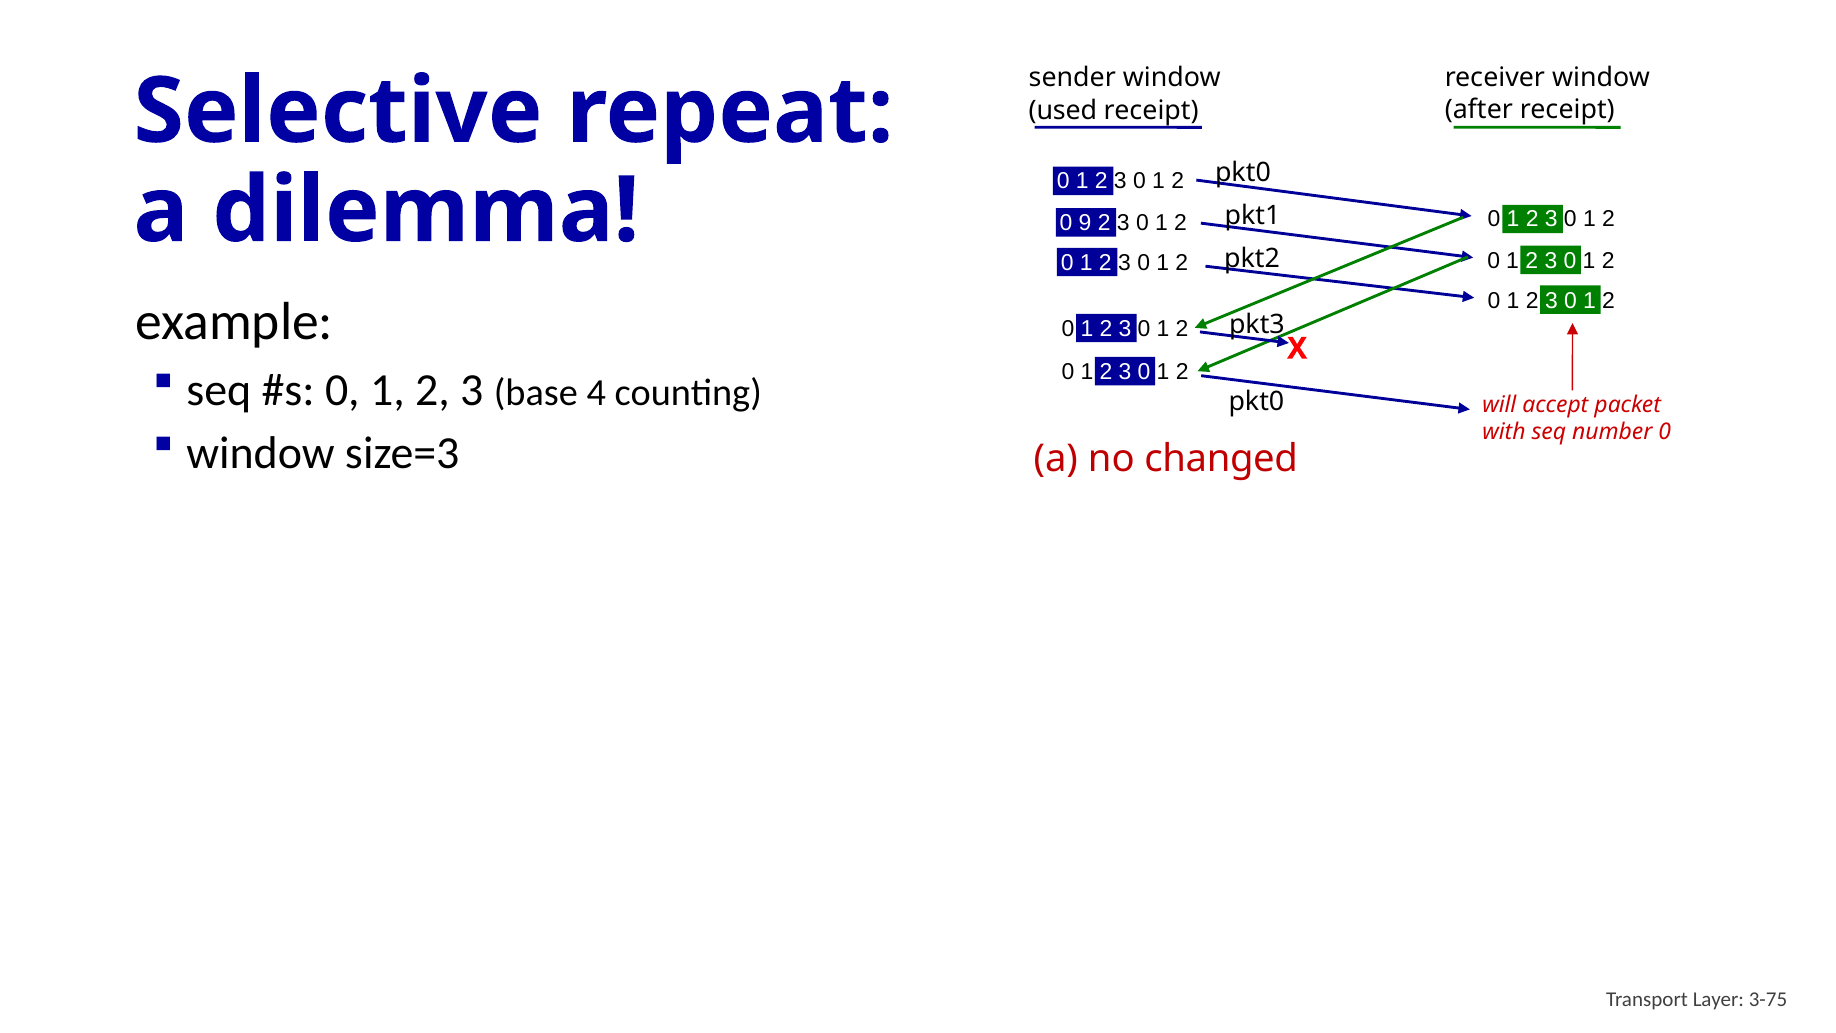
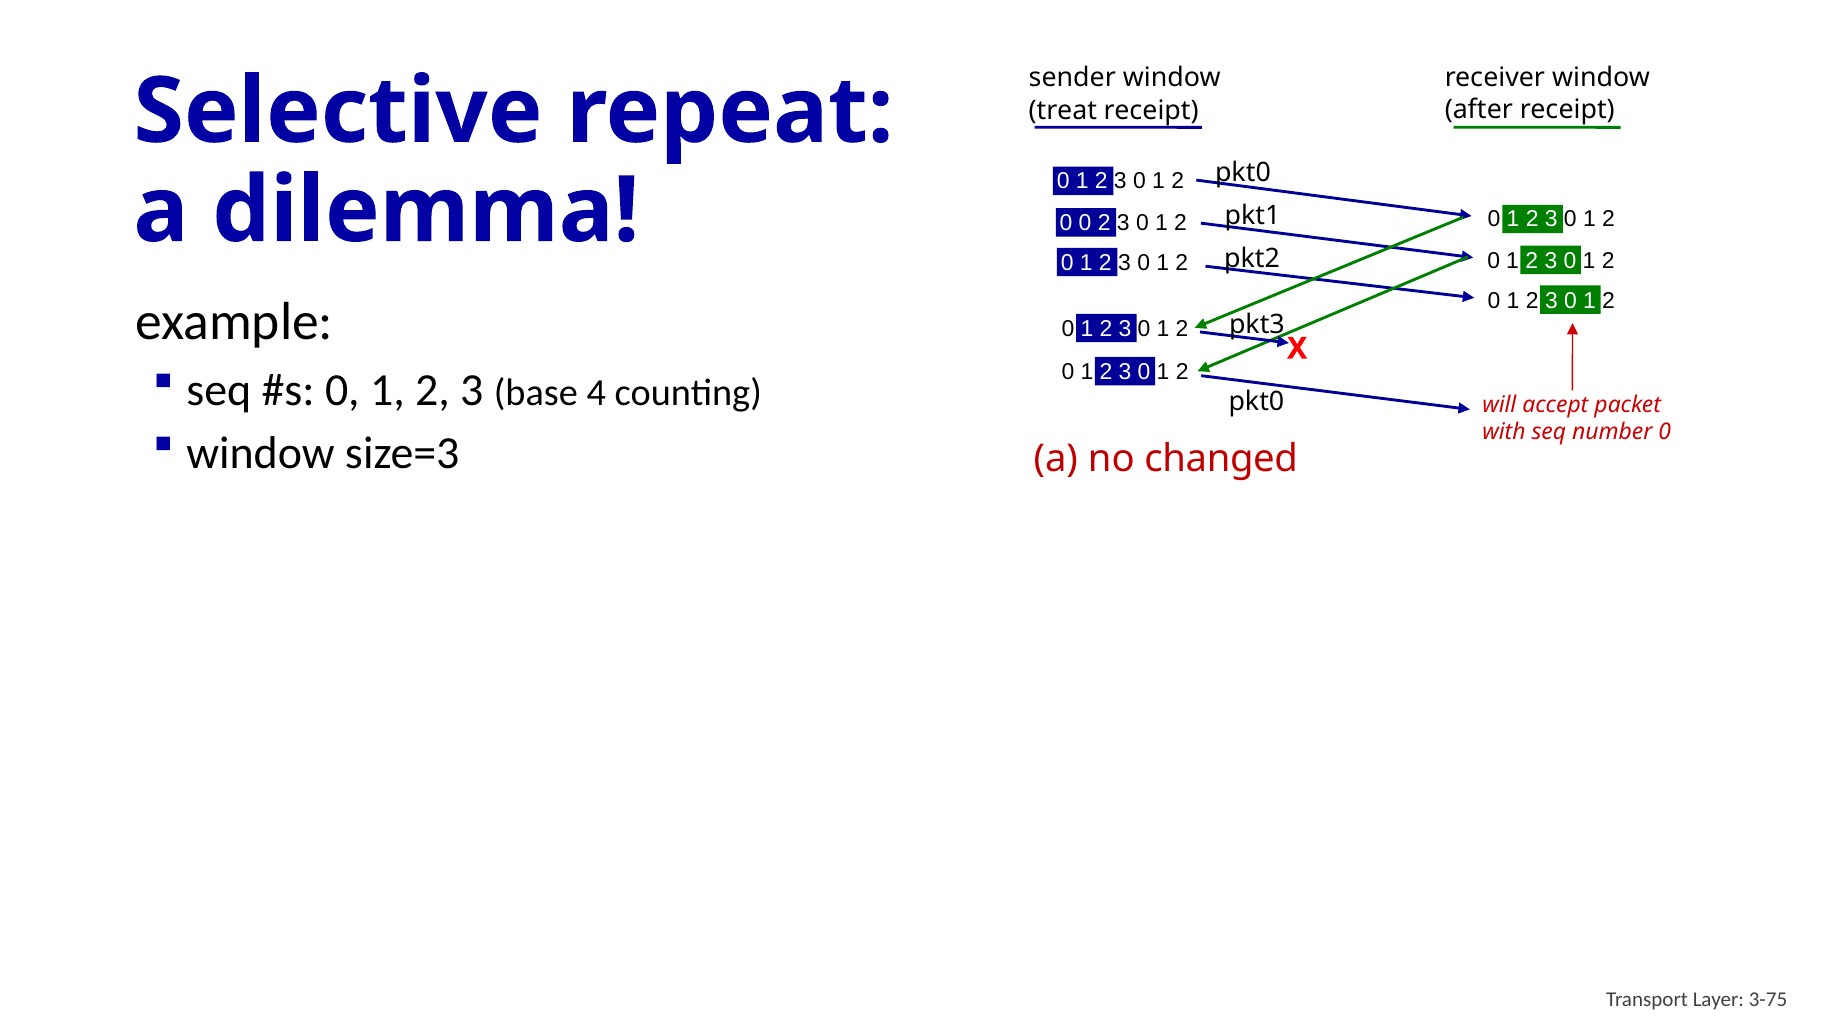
used: used -> treat
9 at (1085, 223): 9 -> 0
